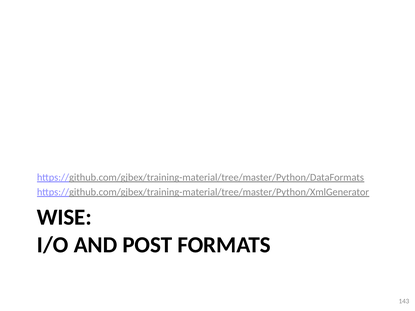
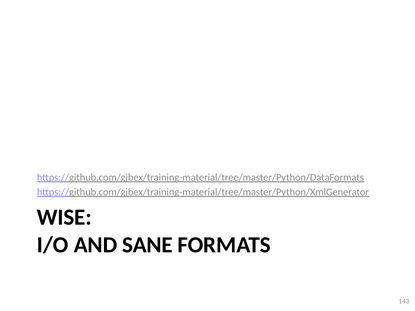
POST: POST -> SANE
